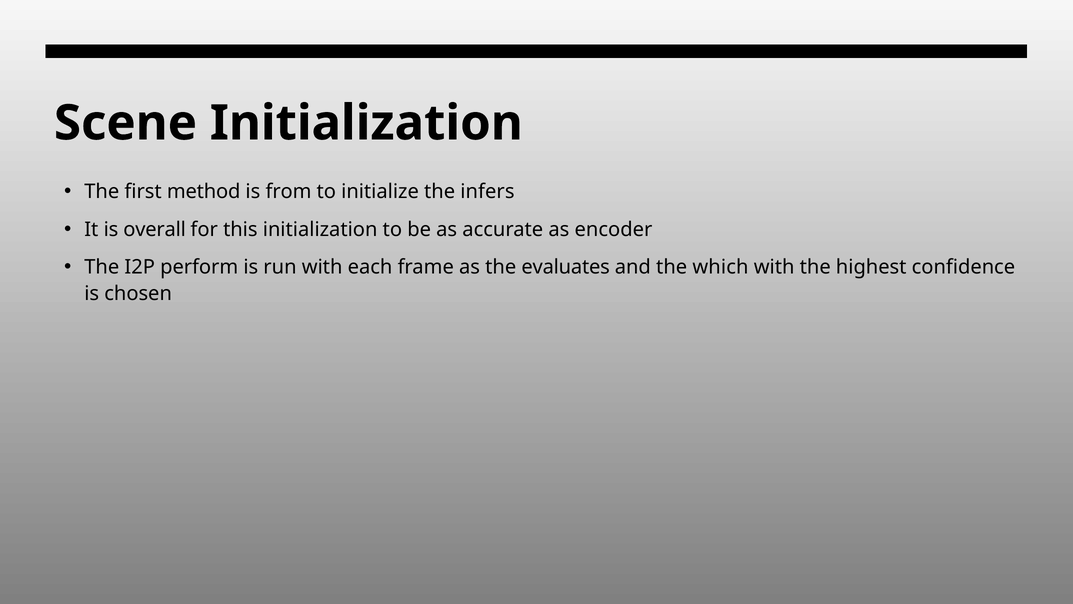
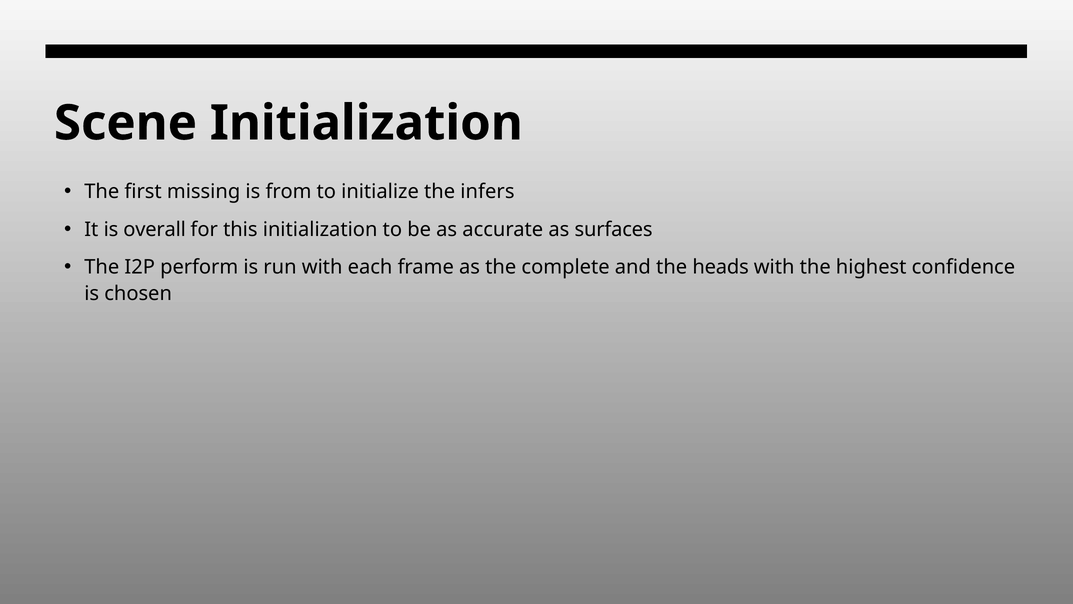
method: method -> missing
encoder: encoder -> surfaces
evaluates: evaluates -> complete
which: which -> heads
